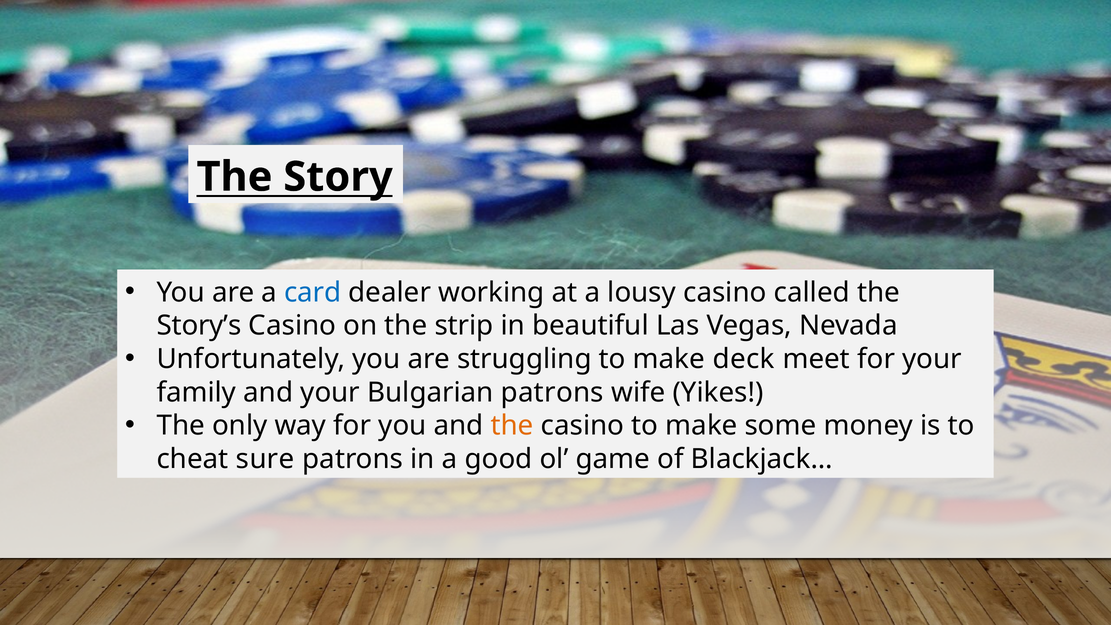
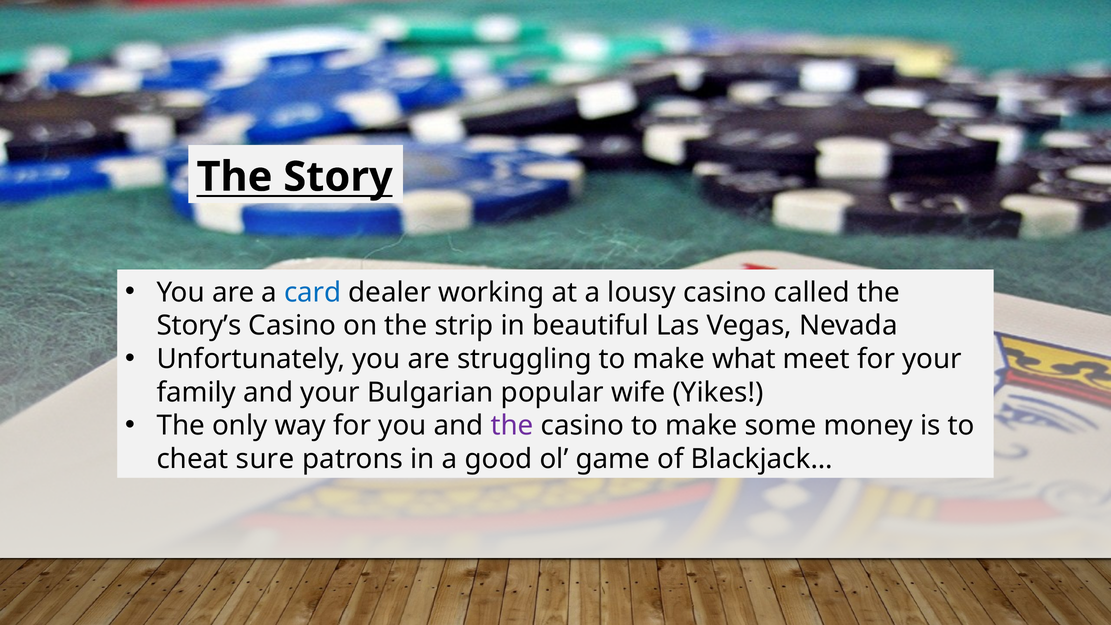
deck: deck -> what
Bulgarian patrons: patrons -> popular
the at (512, 426) colour: orange -> purple
